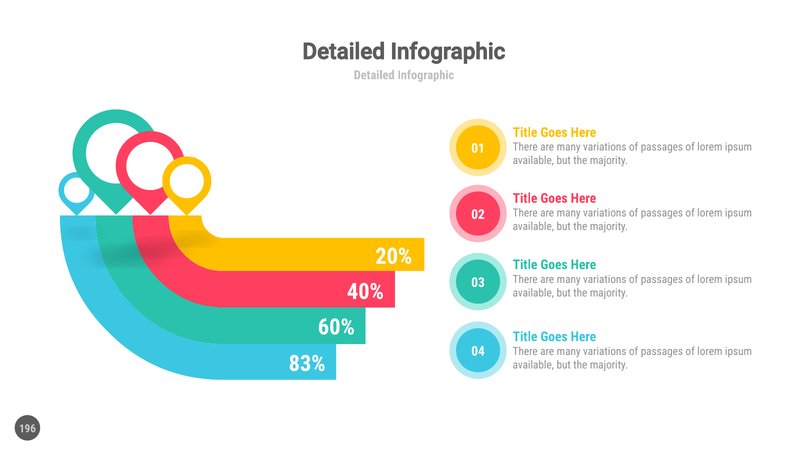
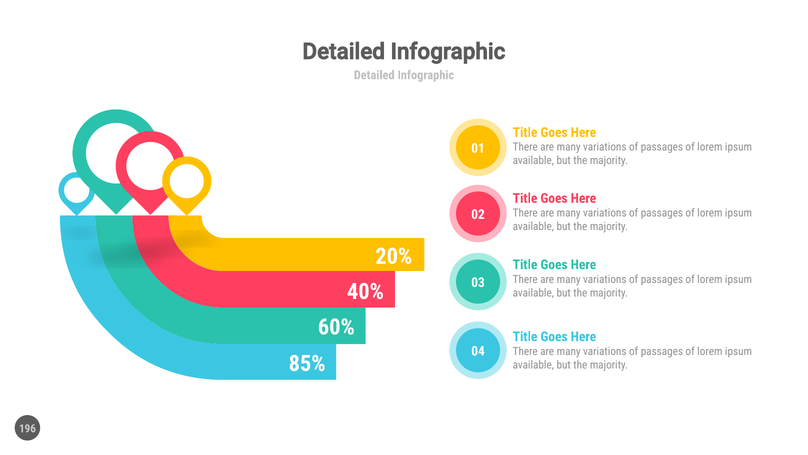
83%: 83% -> 85%
